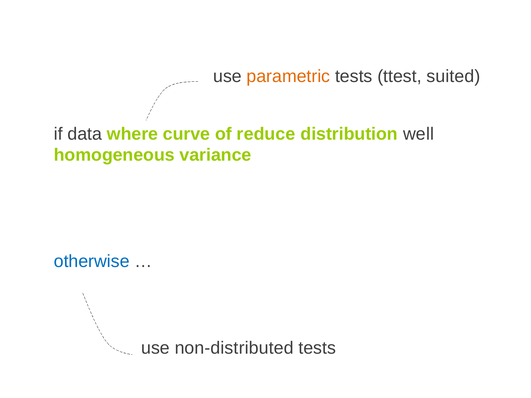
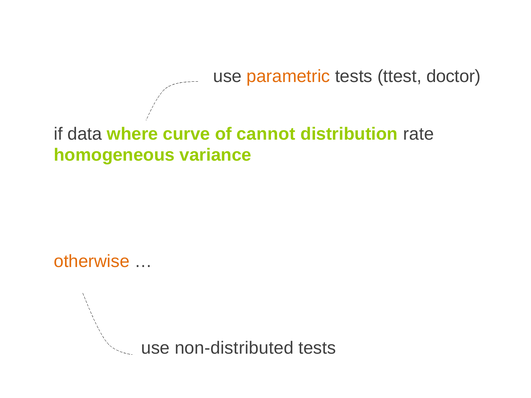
suited: suited -> doctor
reduce: reduce -> cannot
well: well -> rate
otherwise colour: blue -> orange
